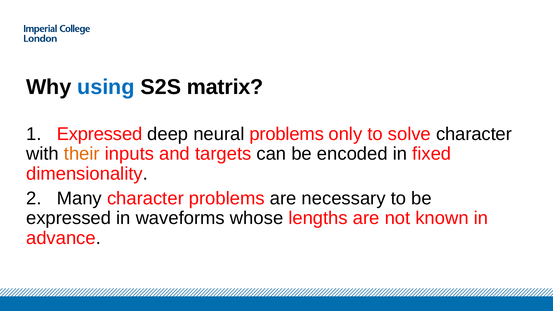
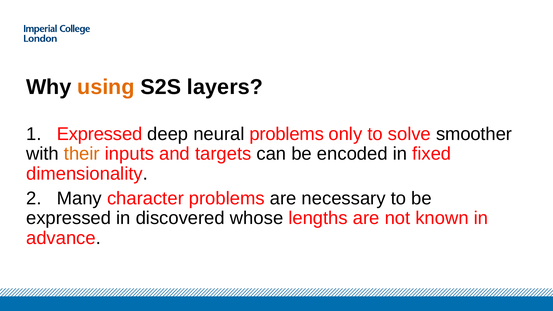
using colour: blue -> orange
matrix: matrix -> layers
solve character: character -> smoother
waveforms: waveforms -> discovered
